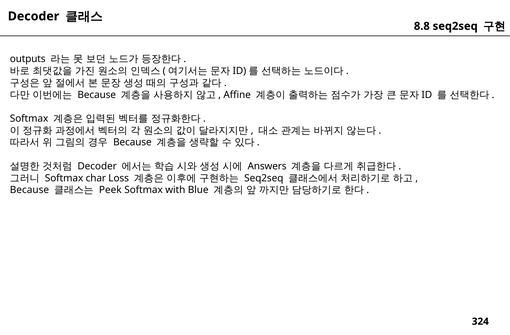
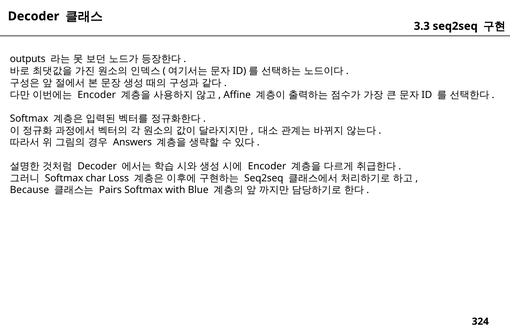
8.8: 8.8 -> 3.3
Because at (97, 95): Because -> Encoder
Because at (132, 142): Because -> Answers
Answers at (267, 166): Answers -> Encoder
Peek: Peek -> Pairs
